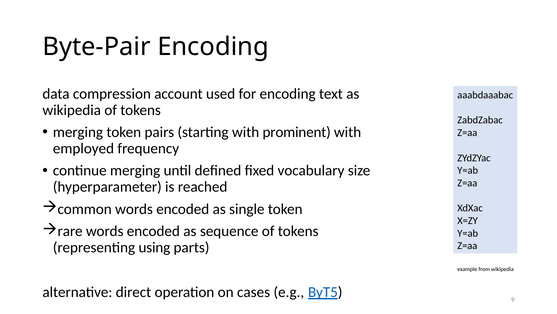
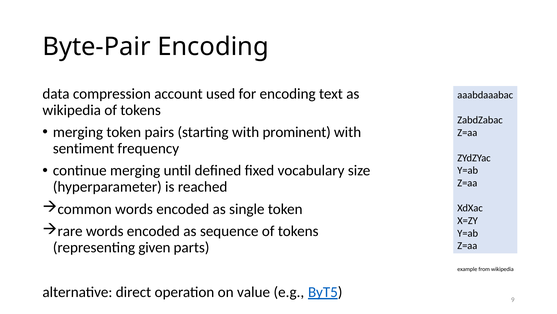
employed: employed -> sentiment
using: using -> given
cases: cases -> value
